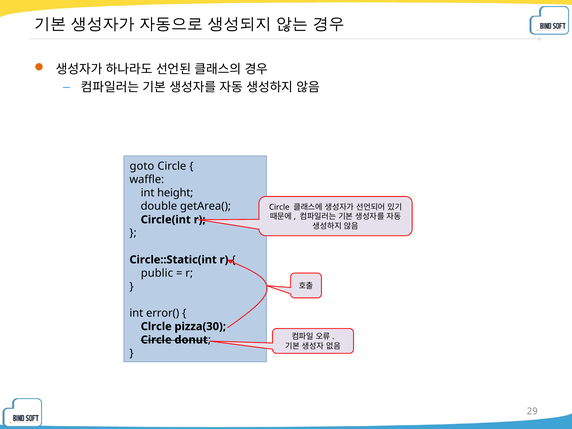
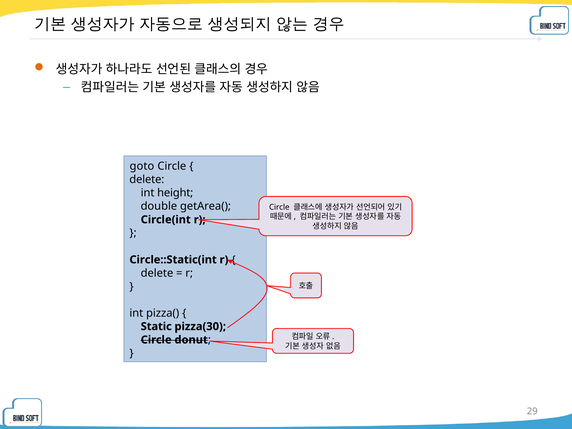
waffle at (147, 180): waffle -> delete
public at (157, 273): public -> delete
error(: error( -> pizza(
Clrcle: Clrcle -> Static
